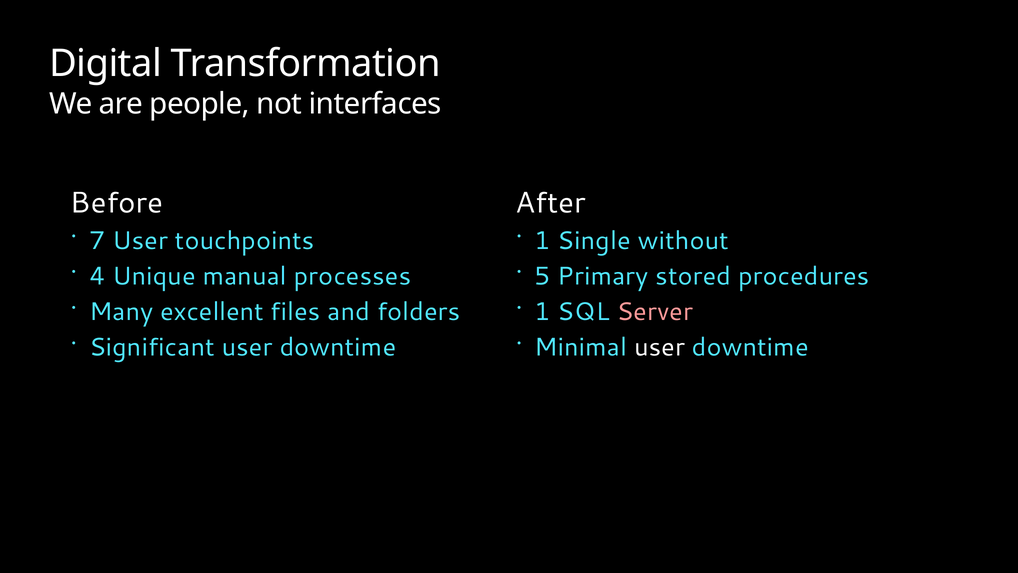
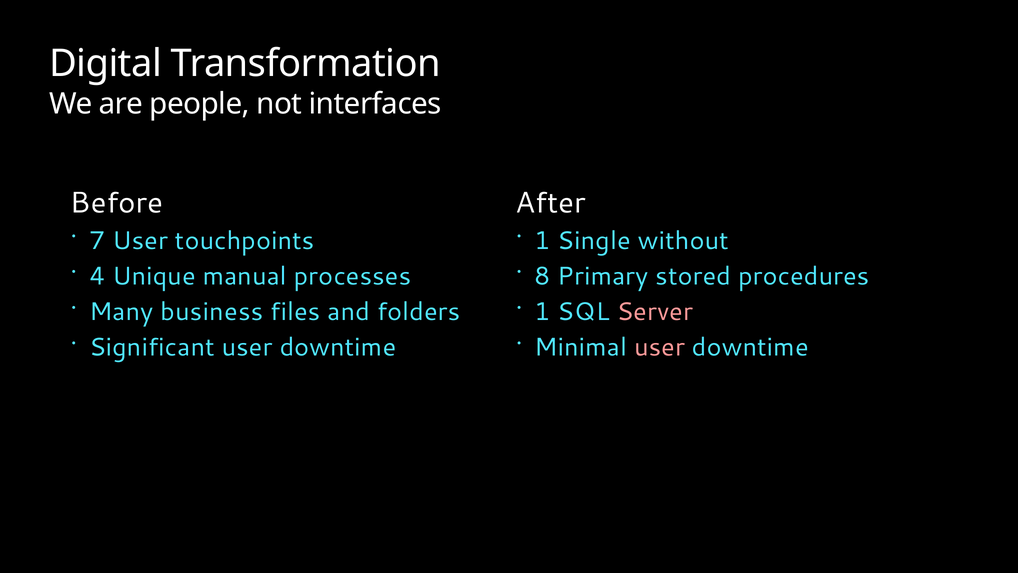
5: 5 -> 8
excellent: excellent -> business
user at (660, 347) colour: white -> pink
